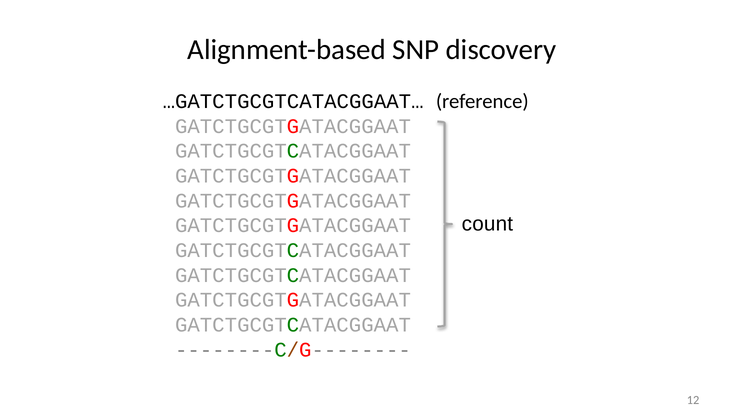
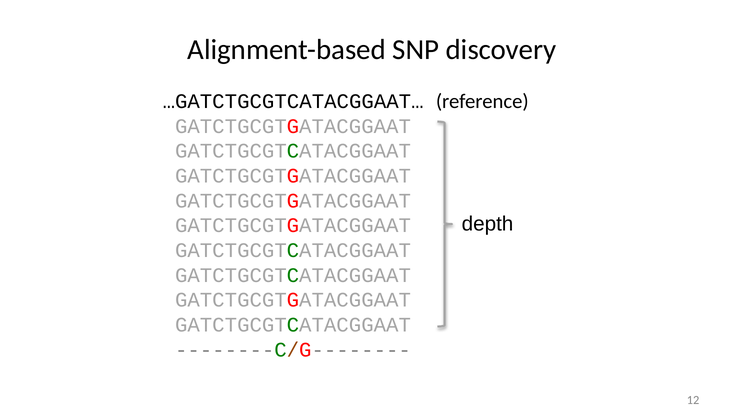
count: count -> depth
